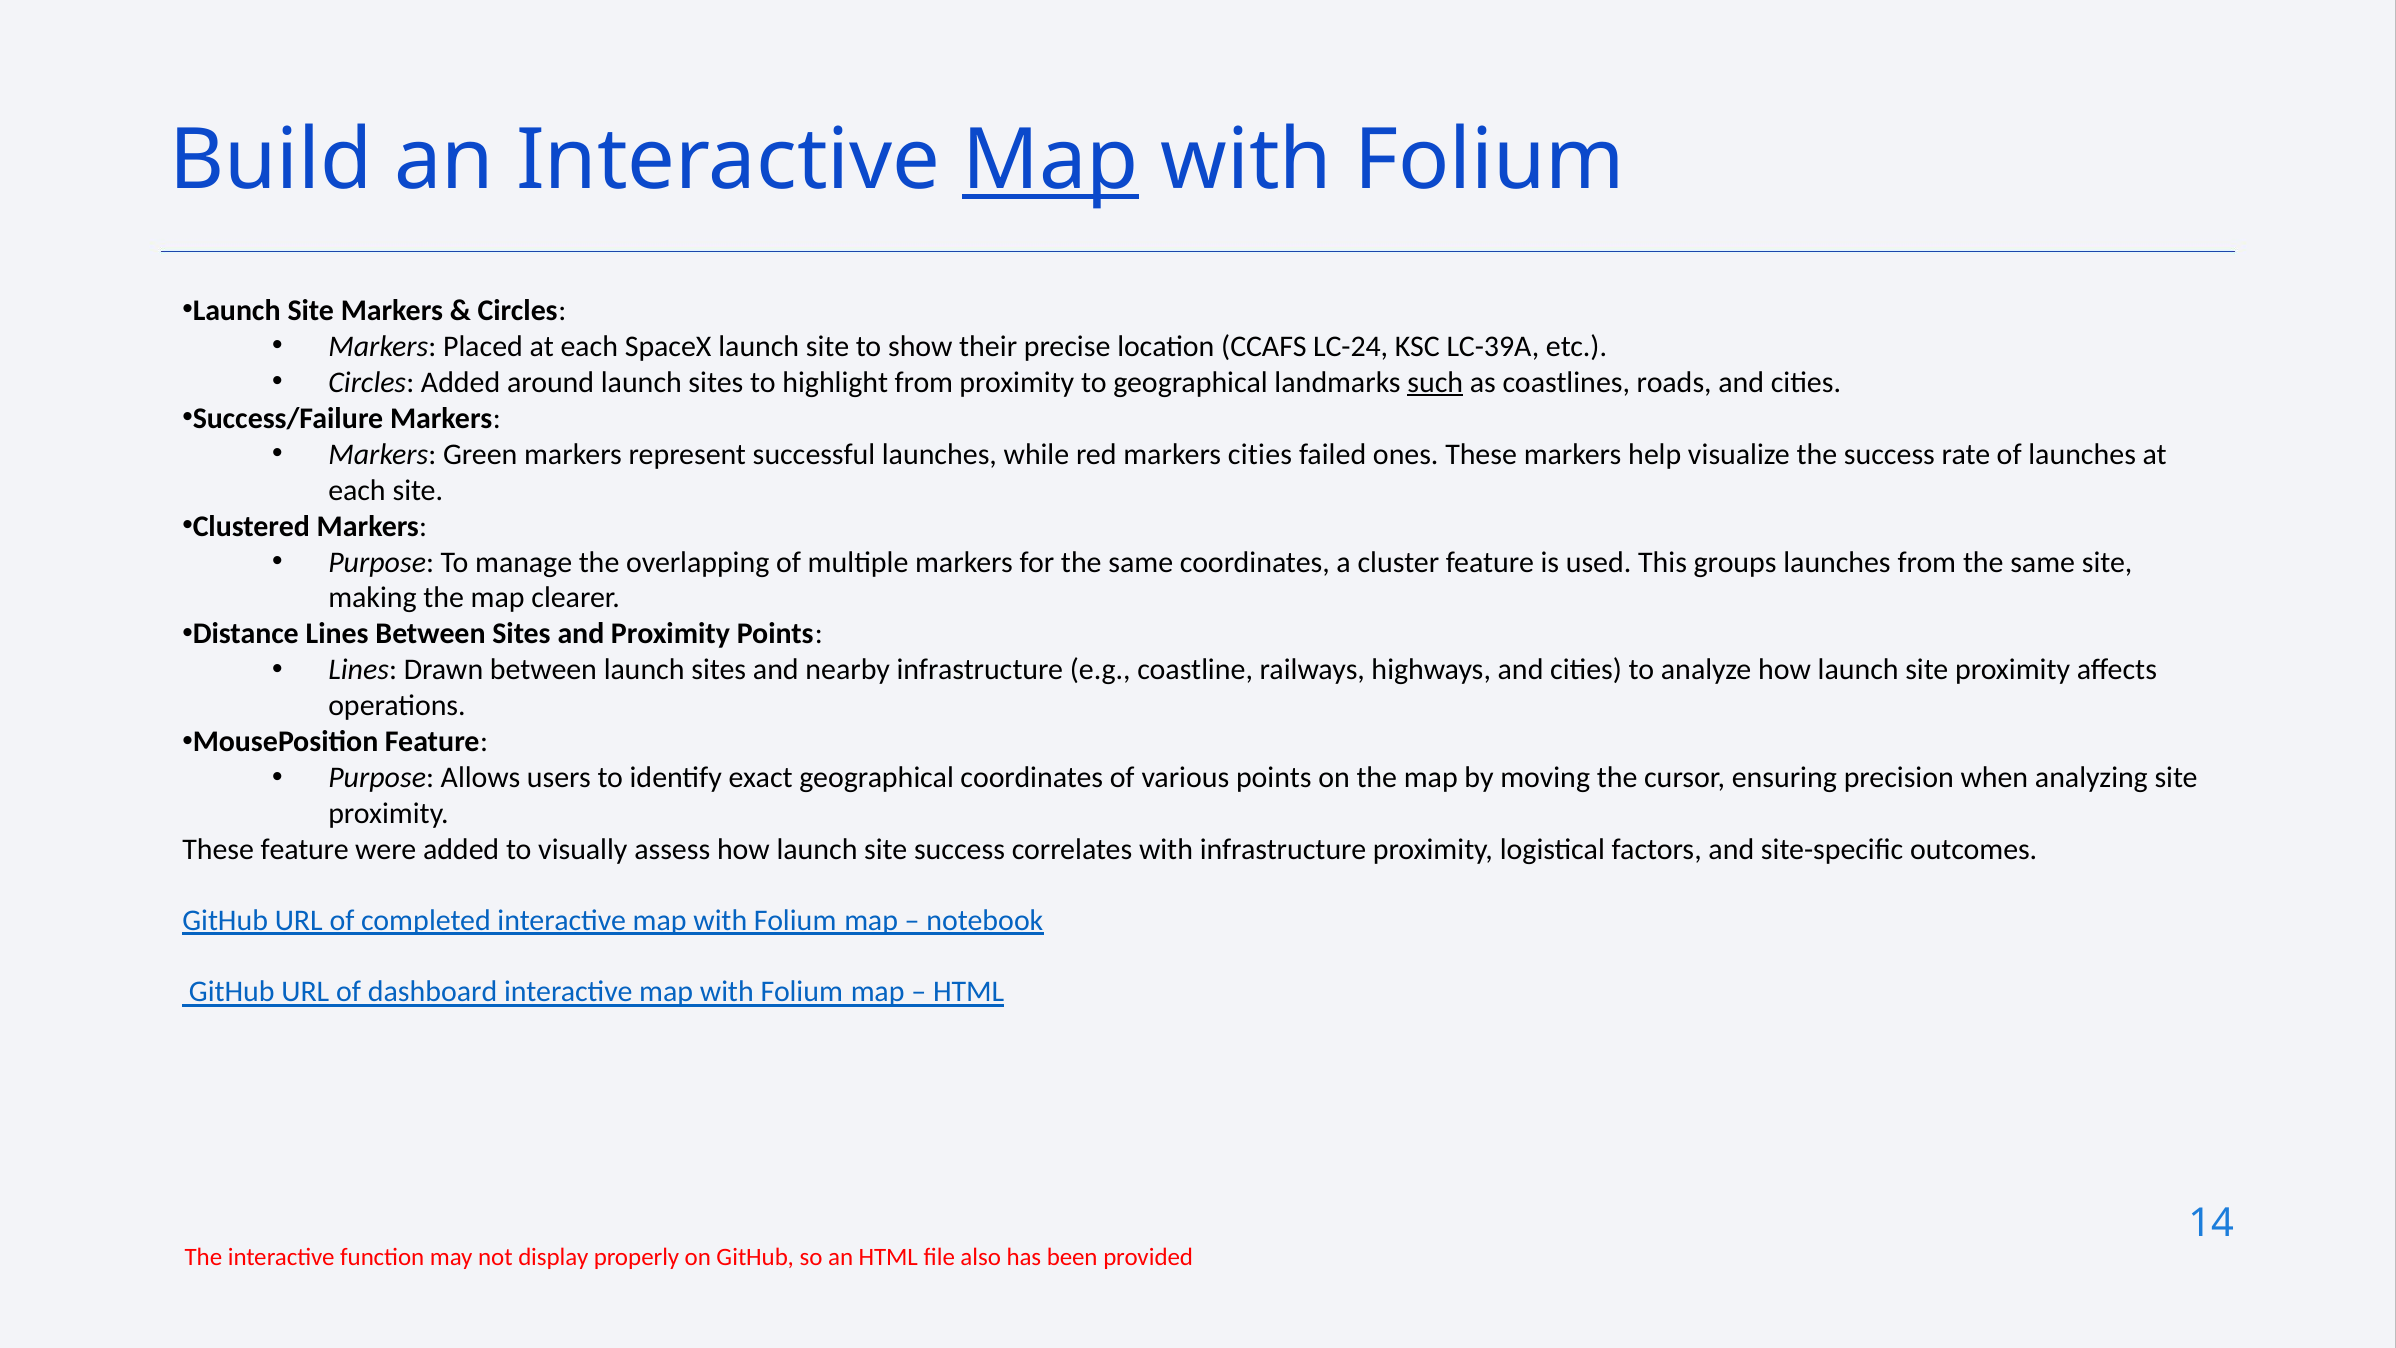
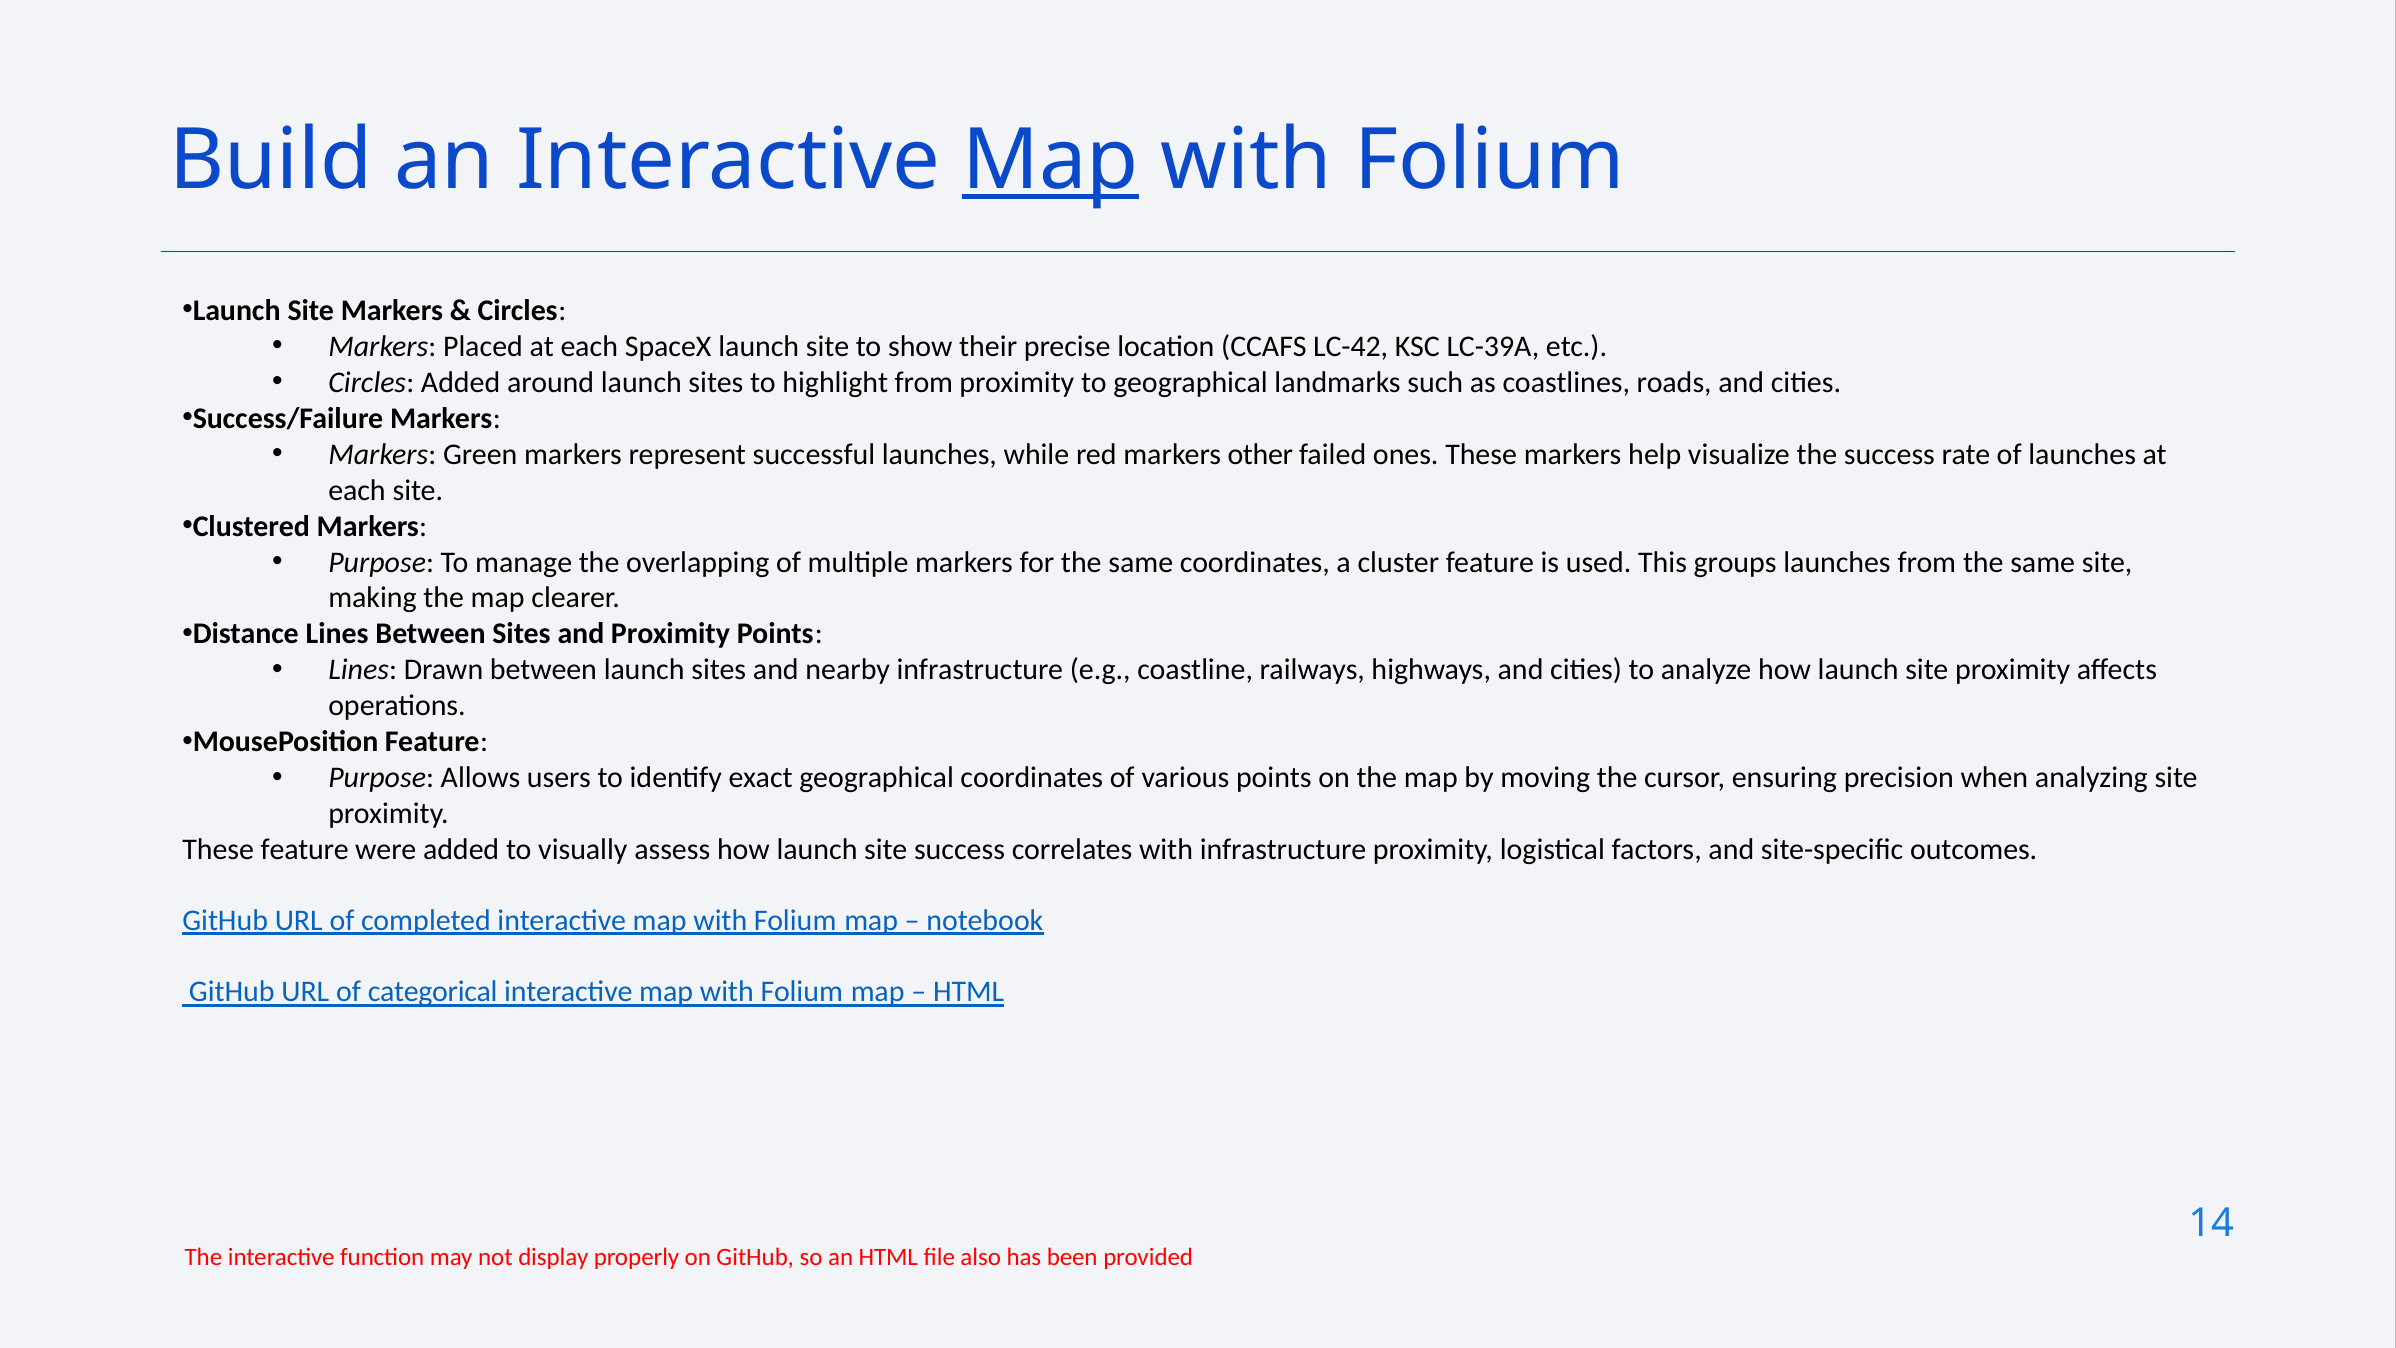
LC-24: LC-24 -> LC-42
such underline: present -> none
markers cities: cities -> other
dashboard: dashboard -> categorical
